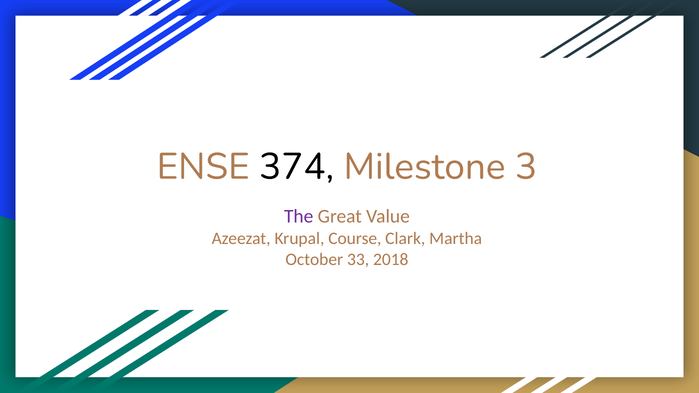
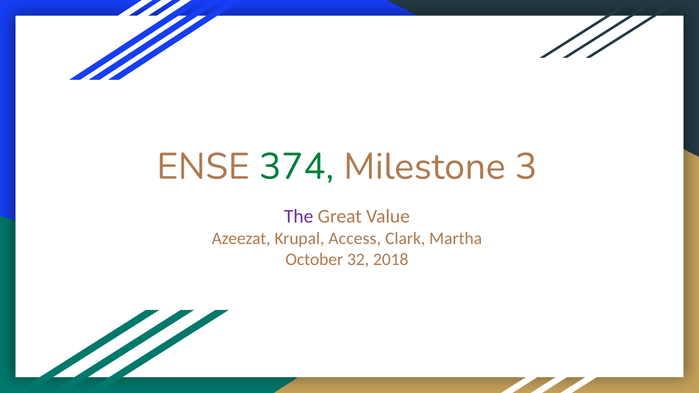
374 colour: black -> green
Course: Course -> Access
33: 33 -> 32
